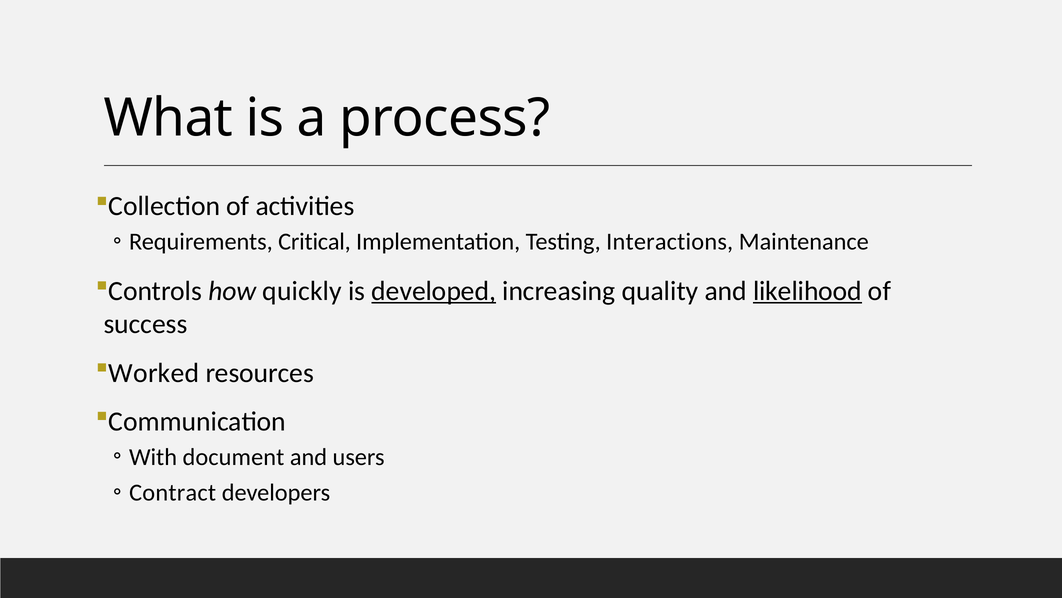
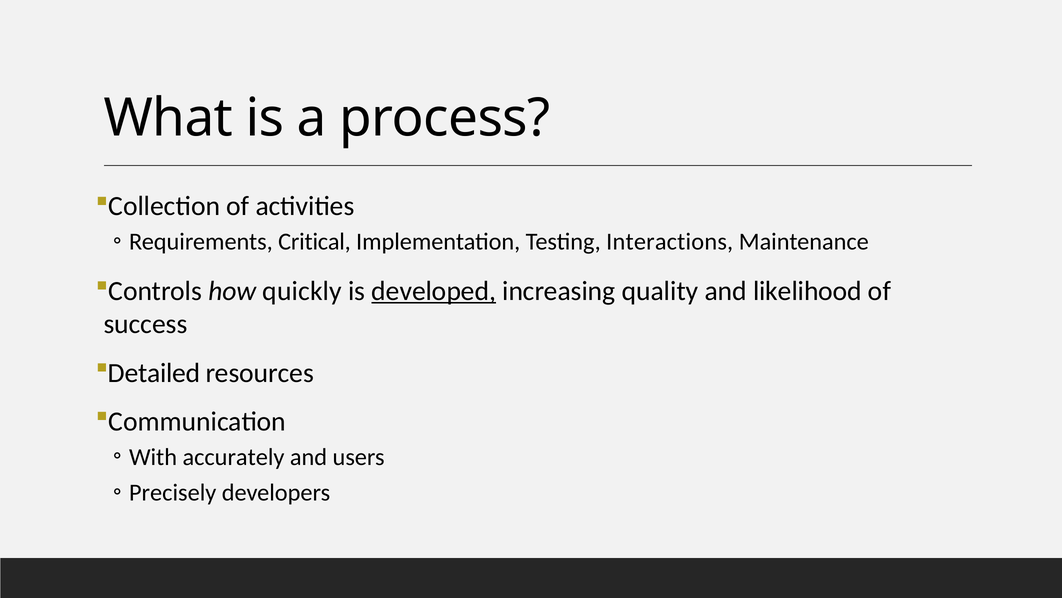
likelihood underline: present -> none
Worked: Worked -> Detailed
document: document -> accurately
Contract: Contract -> Precisely
